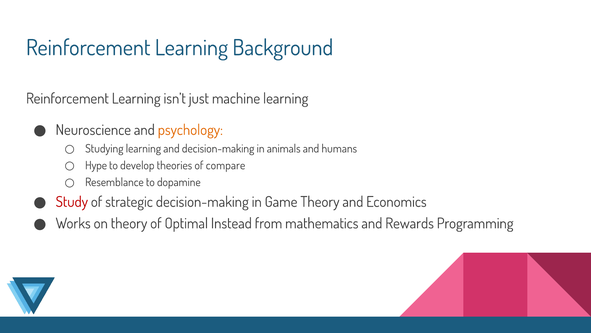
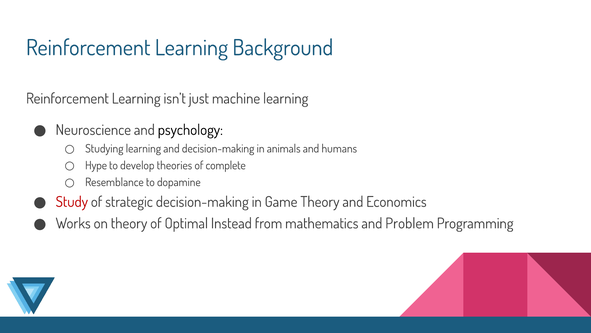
psychology colour: orange -> black
compare: compare -> complete
Rewards: Rewards -> Problem
